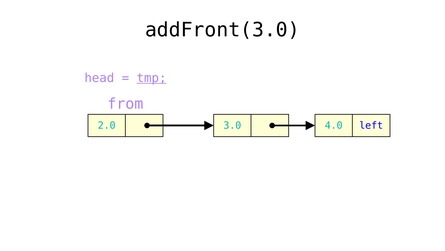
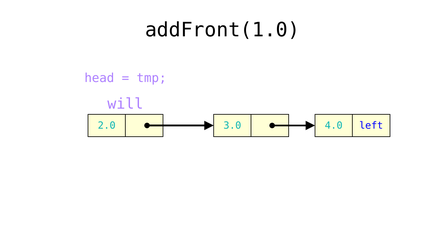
addFront(3.0: addFront(3.0 -> addFront(1.0
tmp underline: present -> none
from: from -> will
